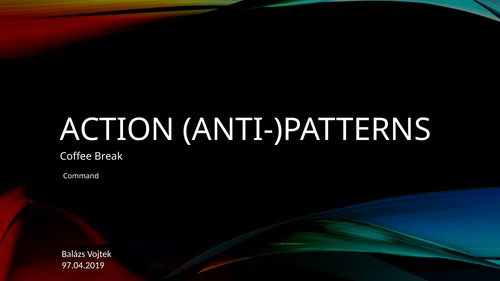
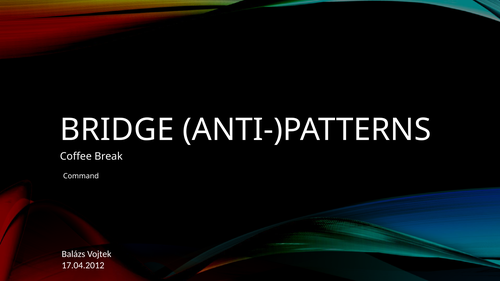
ACTION: ACTION -> BRIDGE
97.04.2019: 97.04.2019 -> 17.04.2012
